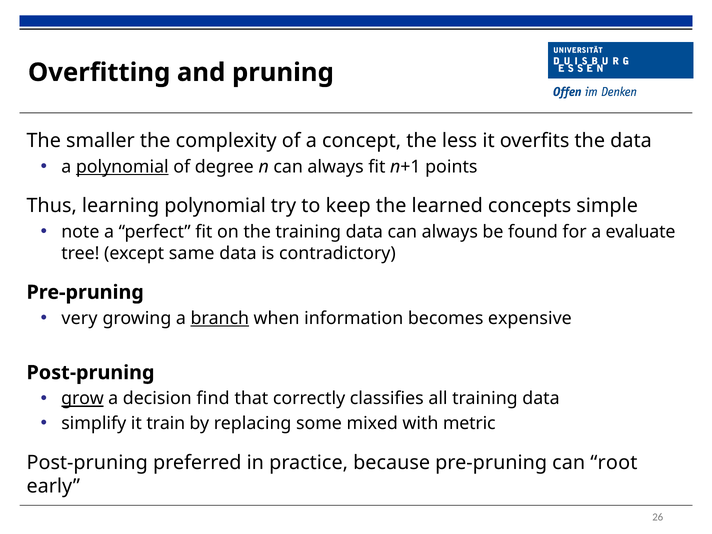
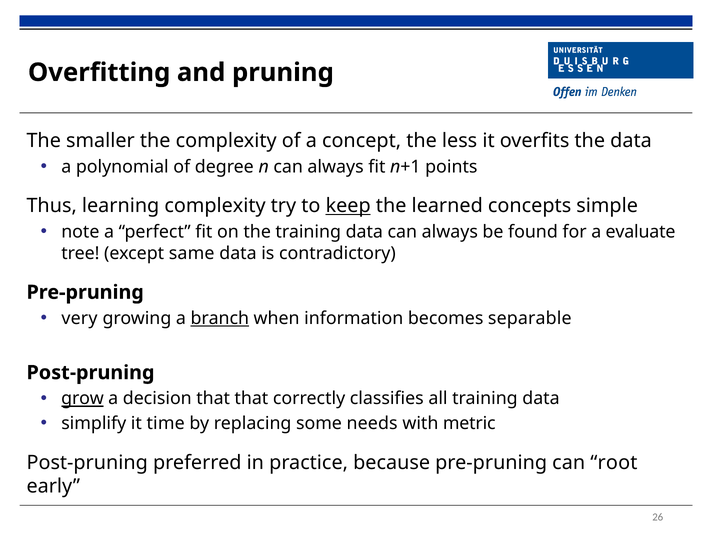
polynomial at (122, 167) underline: present -> none
learning polynomial: polynomial -> complexity
keep underline: none -> present
expensive: expensive -> separable
decision find: find -> that
train: train -> time
mixed: mixed -> needs
